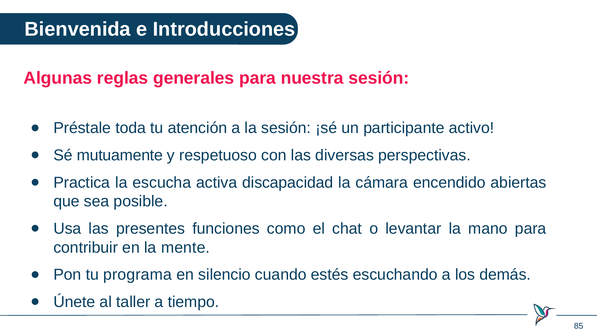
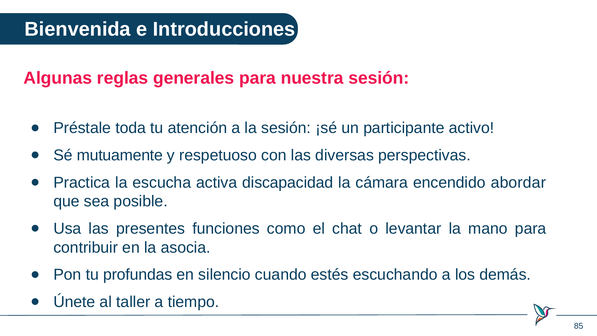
abiertas: abiertas -> abordar
mente: mente -> asocia
programa: programa -> profundas
